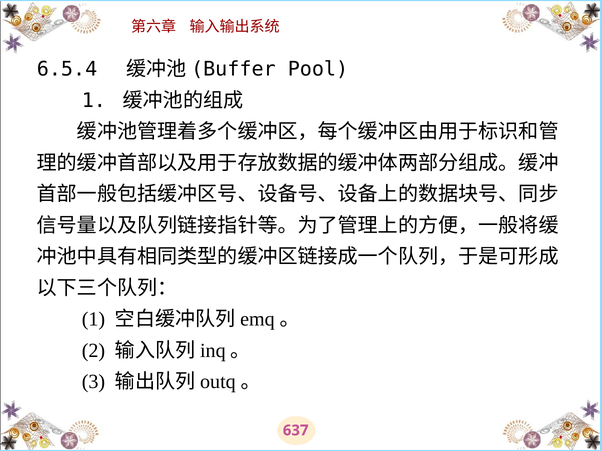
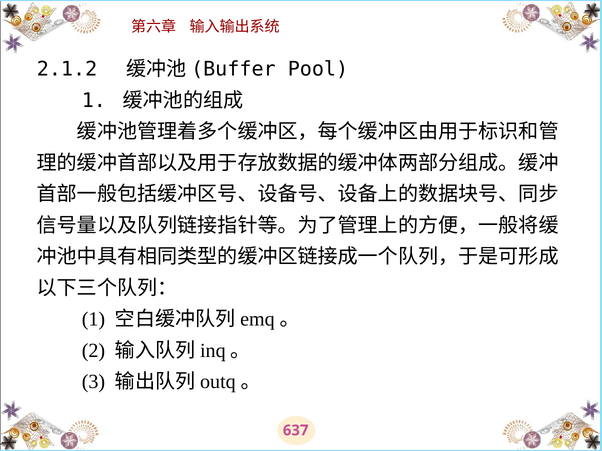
6.5.4: 6.5.4 -> 2.1.2
